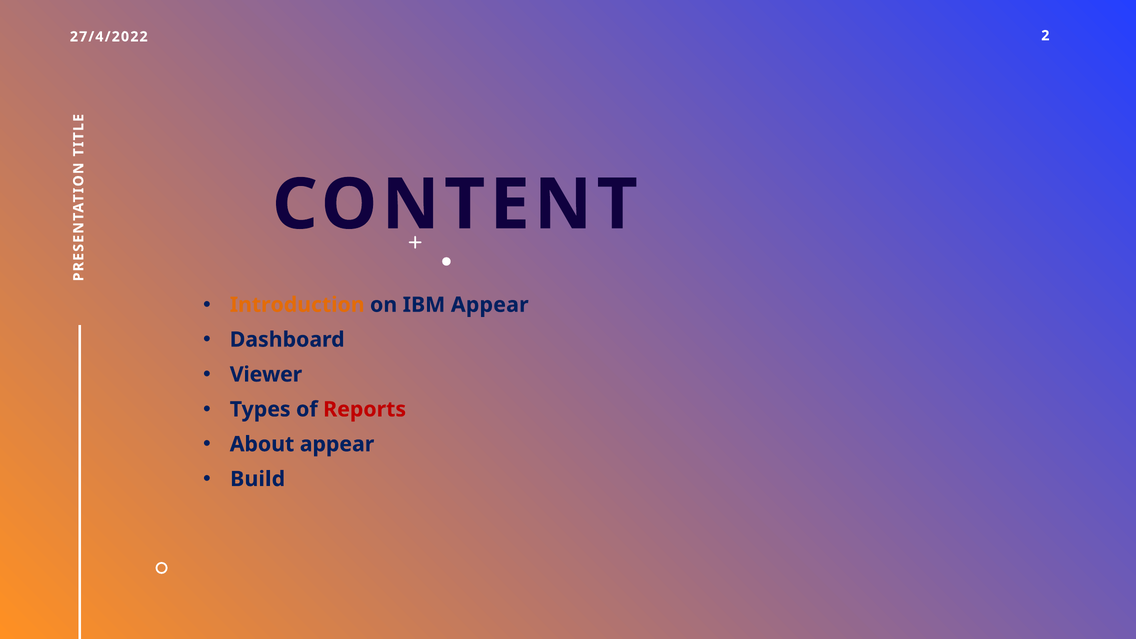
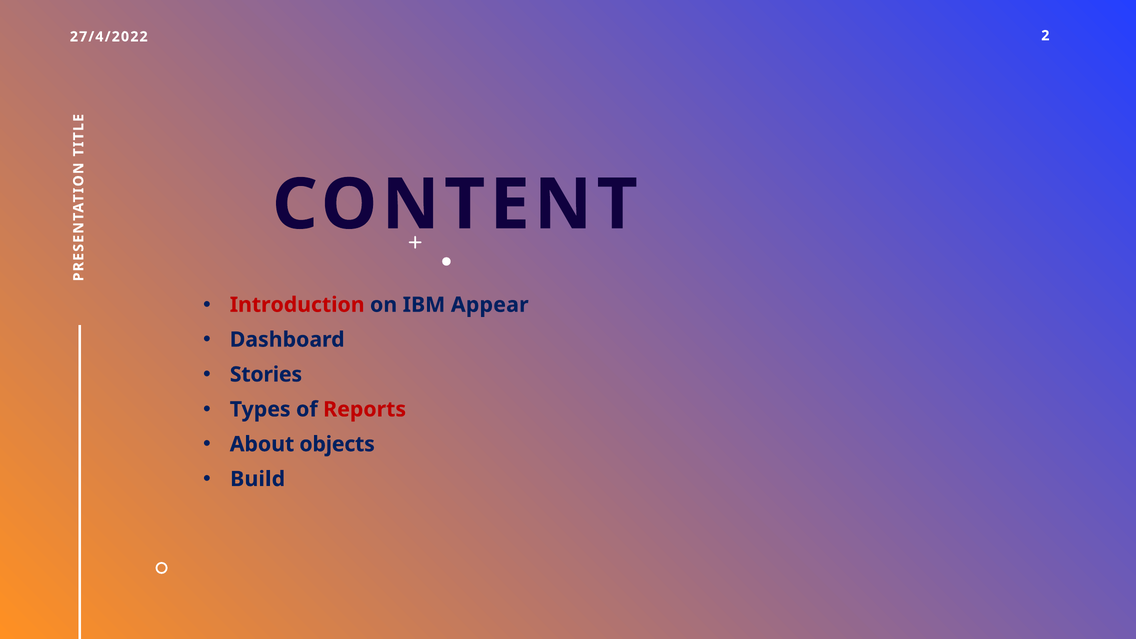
Introduction colour: orange -> red
Viewer: Viewer -> Stories
About appear: appear -> objects
